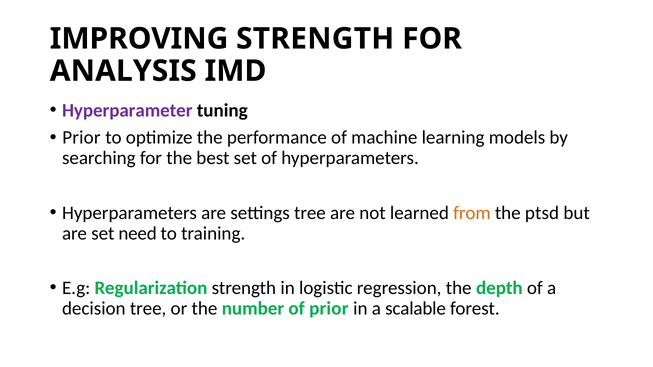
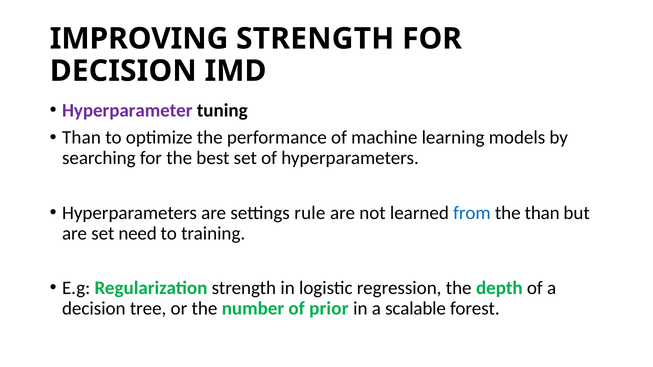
ANALYSIS at (123, 71): ANALYSIS -> DECISION
Prior at (81, 138): Prior -> Than
settings tree: tree -> rule
from colour: orange -> blue
the ptsd: ptsd -> than
